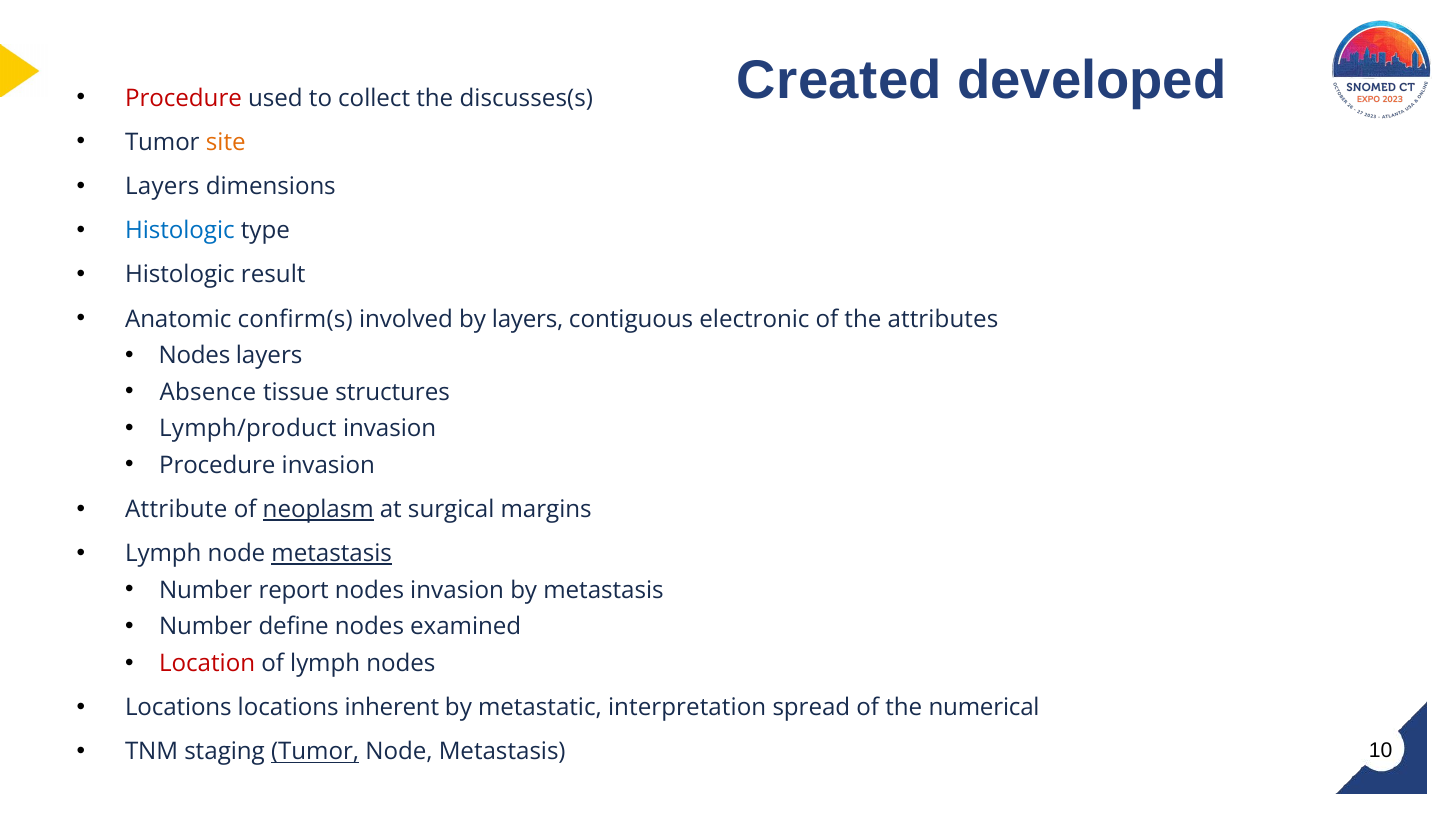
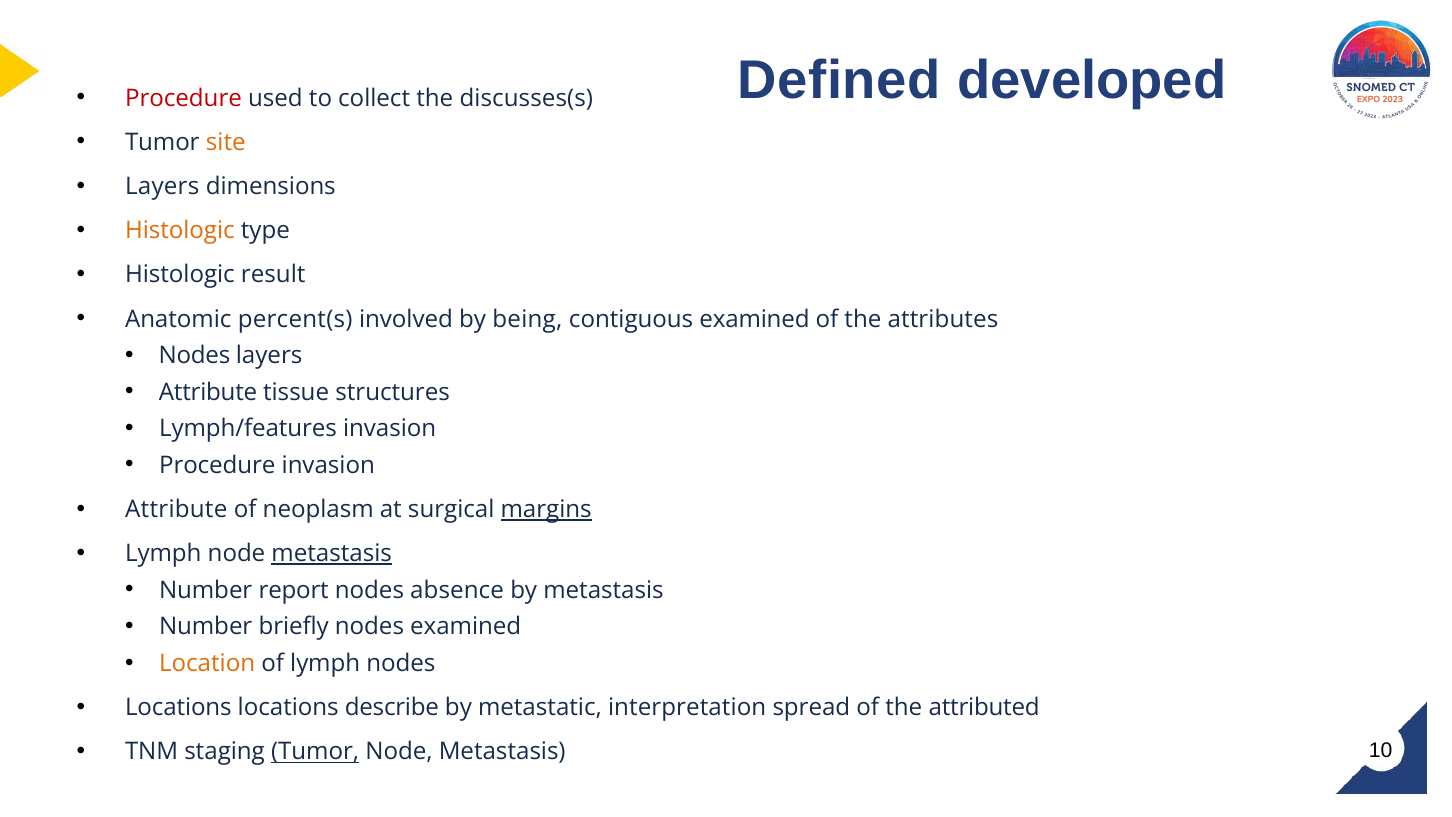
Created: Created -> Defined
Histologic at (180, 231) colour: blue -> orange
confirm(s: confirm(s -> percent(s
by layers: layers -> being
contiguous electronic: electronic -> examined
Absence at (208, 392): Absence -> Attribute
Lymph/product: Lymph/product -> Lymph/features
neoplasm underline: present -> none
margins underline: none -> present
nodes invasion: invasion -> absence
define: define -> briefly
Location colour: red -> orange
inherent: inherent -> describe
numerical: numerical -> attributed
